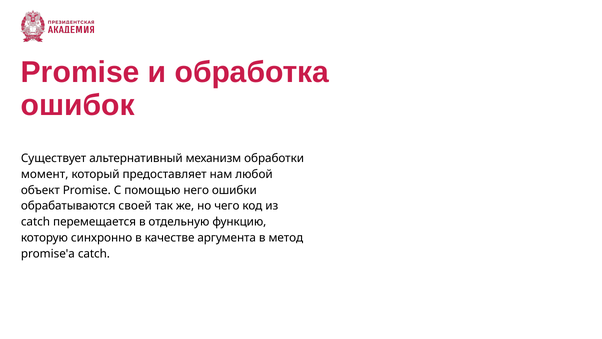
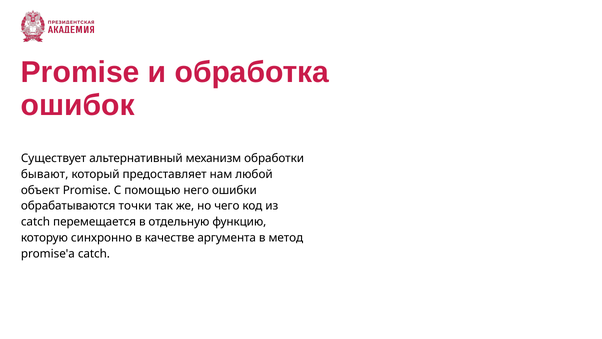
момент: момент -> бывают
своей: своей -> точки
